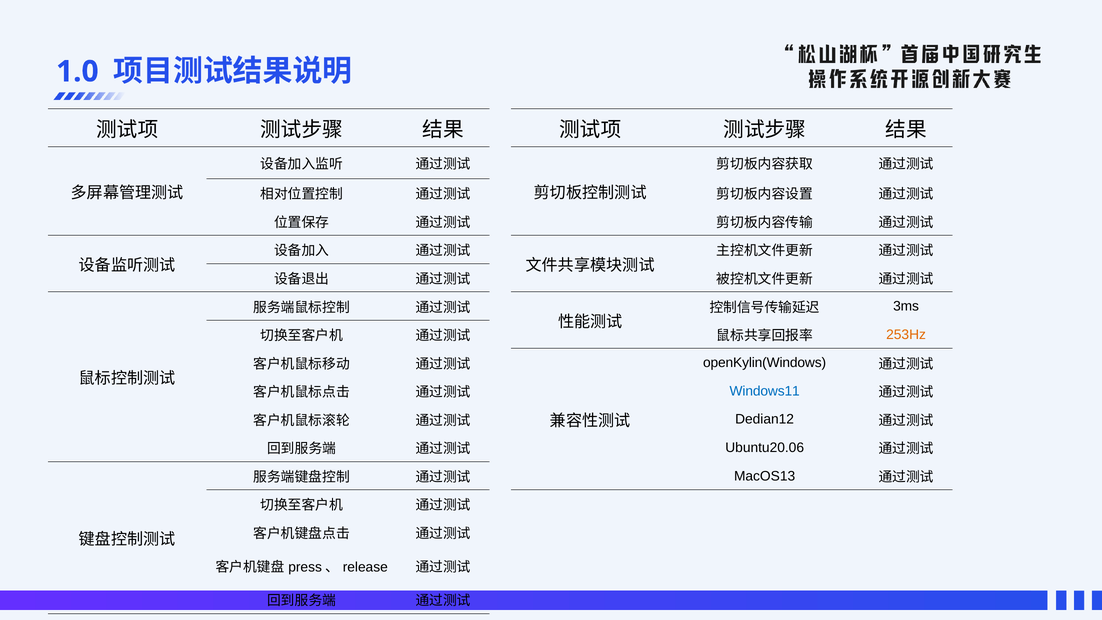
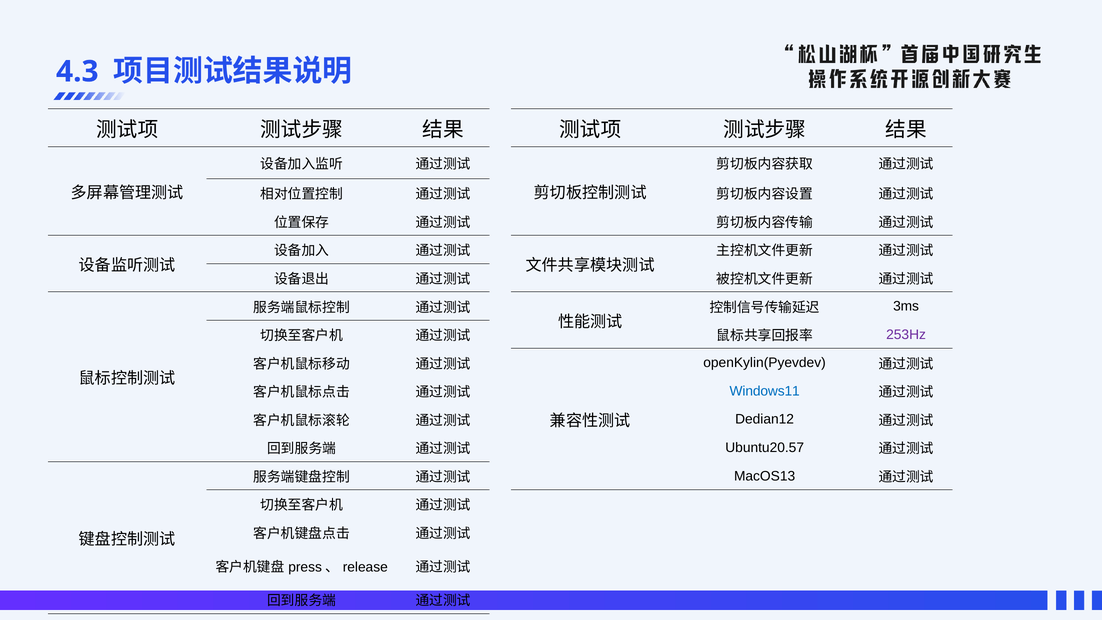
1.0: 1.0 -> 4.3
253Hz colour: orange -> purple
openKylin(Windows: openKylin(Windows -> openKylin(Pyevdev
Ubuntu20.06: Ubuntu20.06 -> Ubuntu20.57
